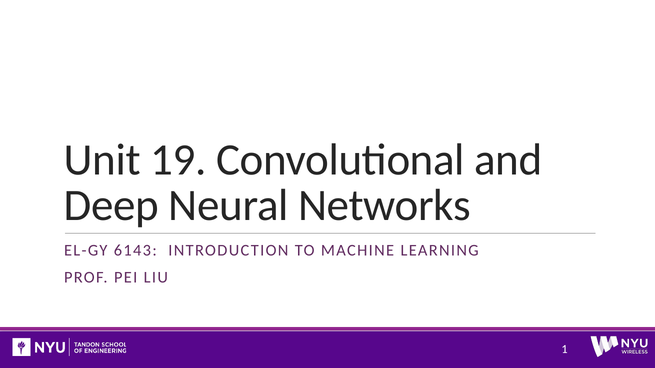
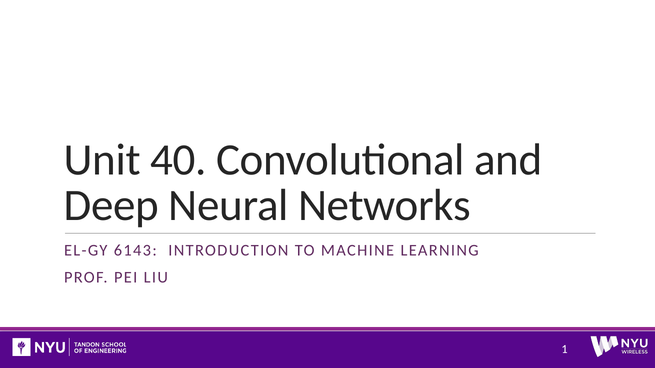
19: 19 -> 40
